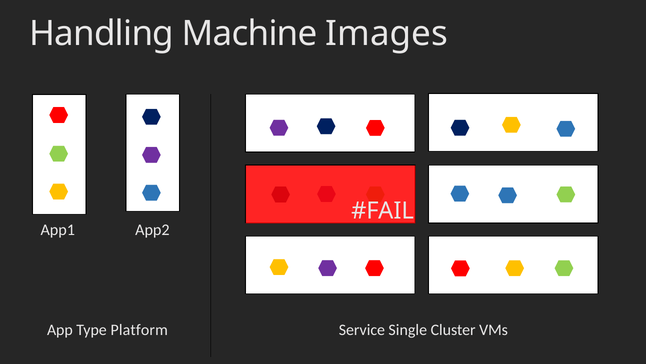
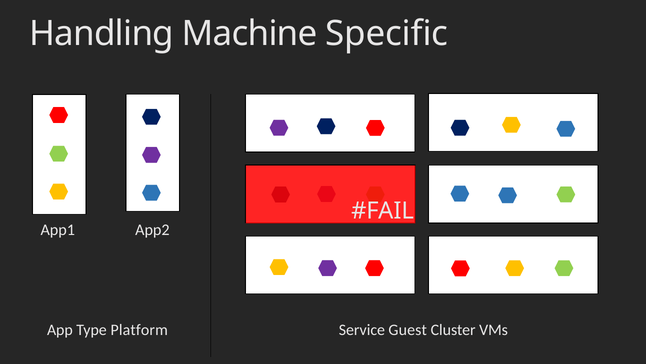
Images: Images -> Specific
Single: Single -> Guest
